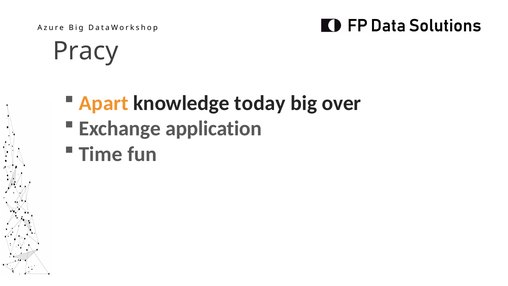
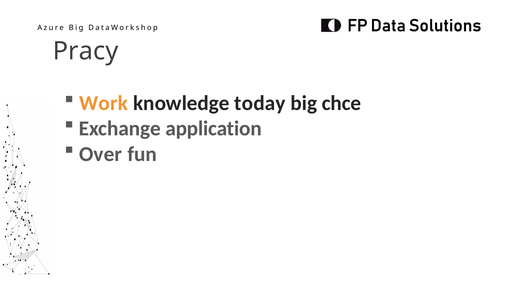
Apart: Apart -> Work
over: over -> chce
Time: Time -> Over
